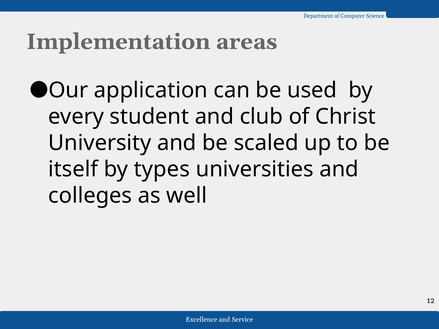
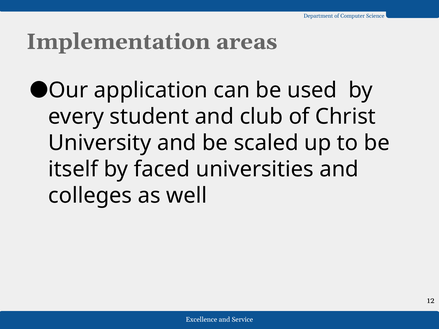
types: types -> faced
